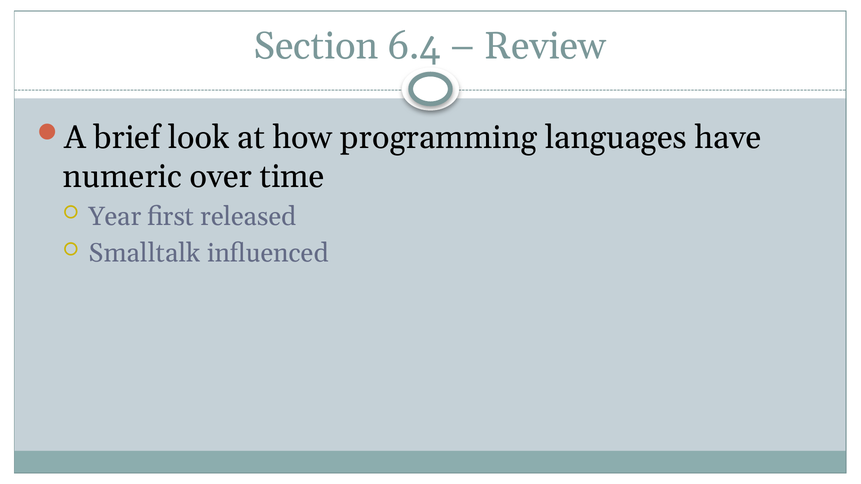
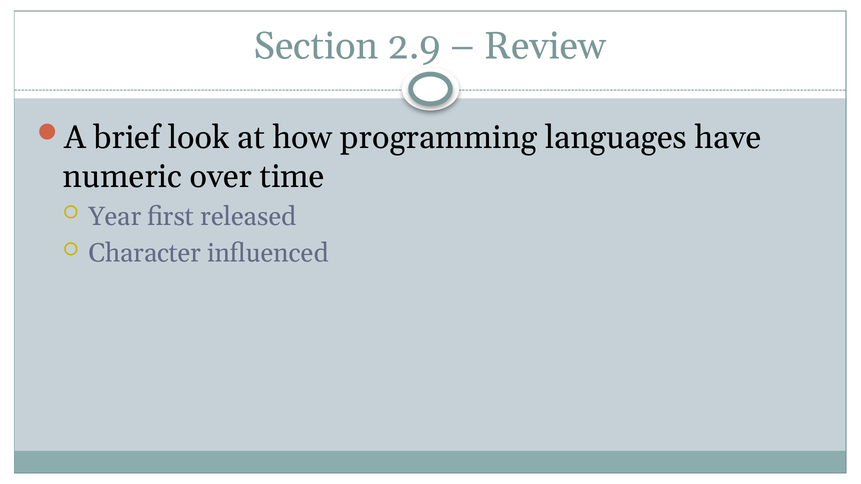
6.4: 6.4 -> 2.9
Smalltalk: Smalltalk -> Character
